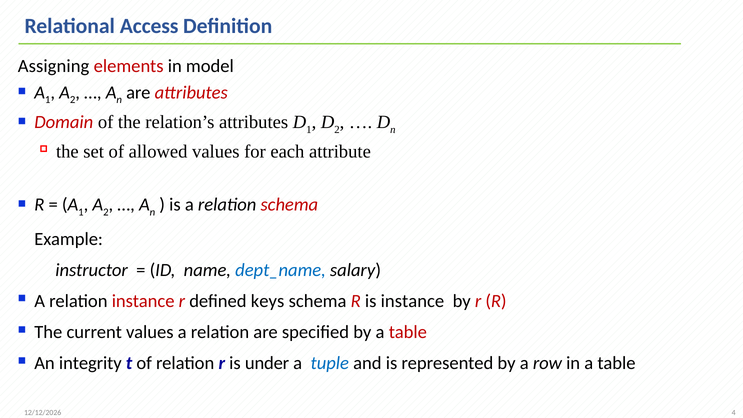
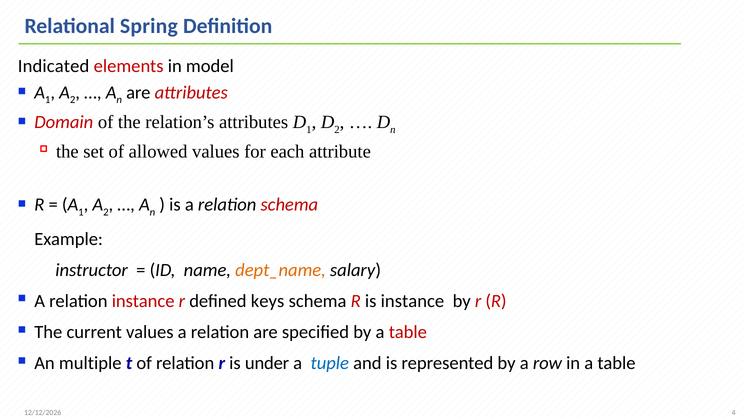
Access: Access -> Spring
Assigning: Assigning -> Indicated
dept_name colour: blue -> orange
integrity: integrity -> multiple
